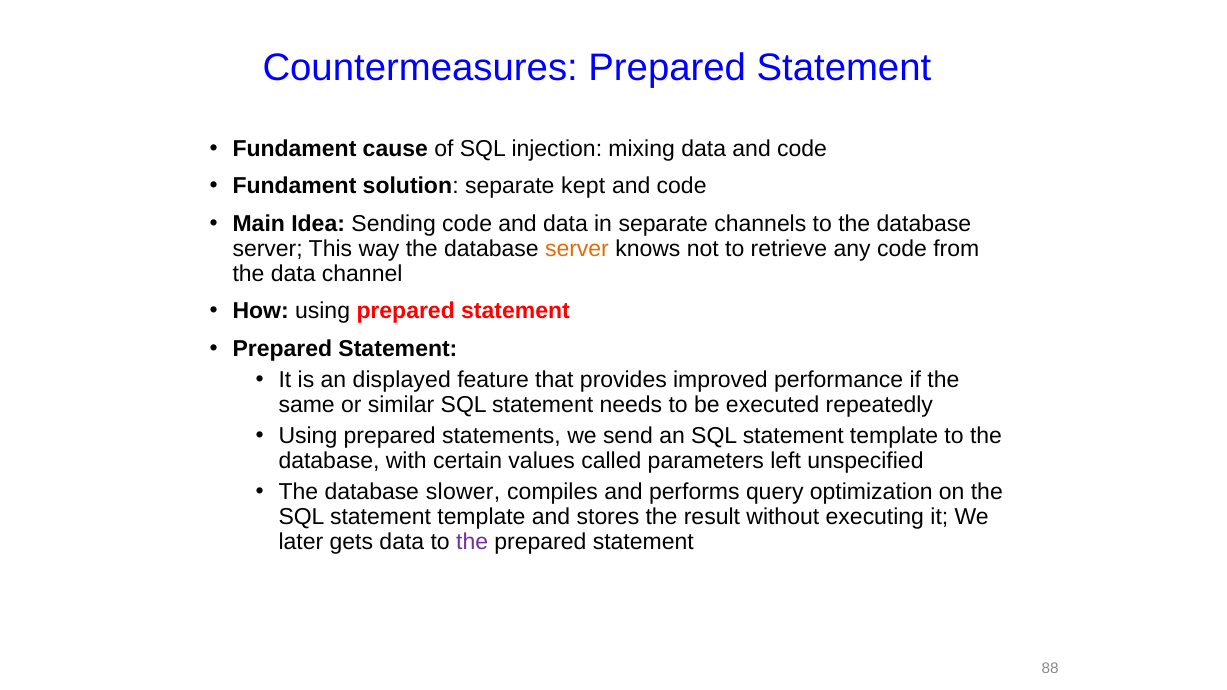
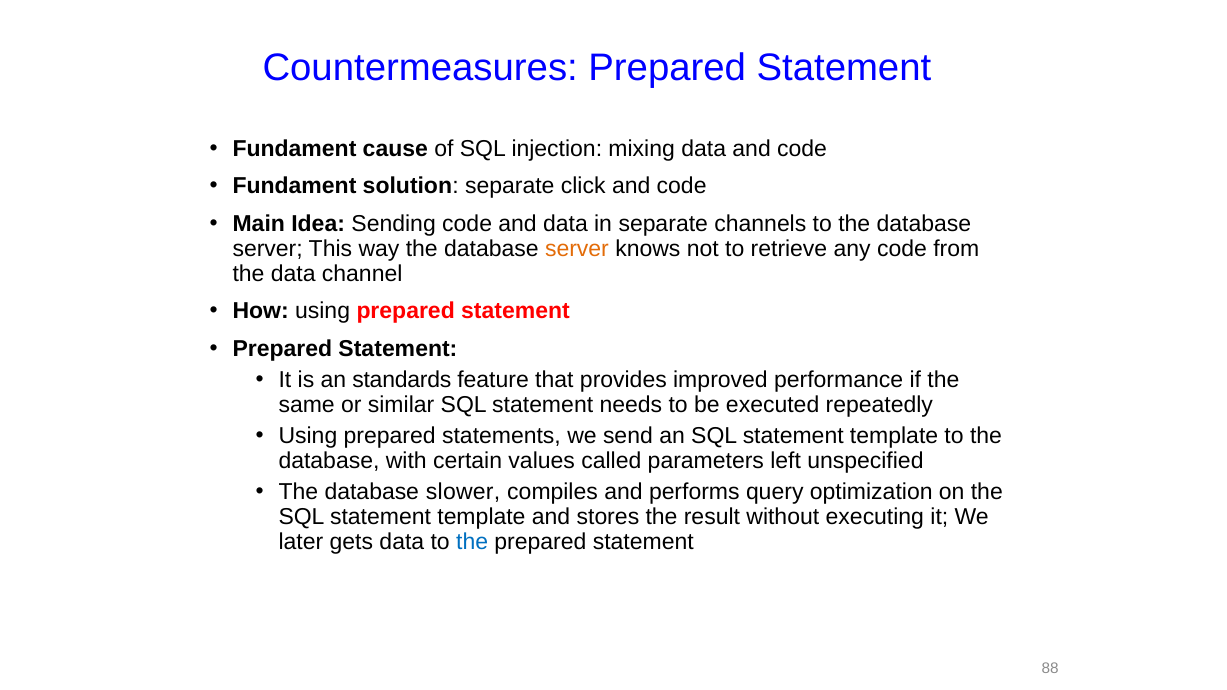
kept: kept -> click
displayed: displayed -> standards
the at (472, 542) colour: purple -> blue
